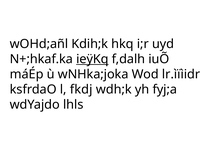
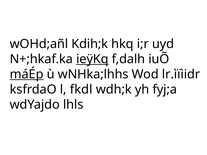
máÉp underline: none -> present
wNHka;joka: wNHka;joka -> wNHka;lhhs
fkdj: fkdj -> fkdl
